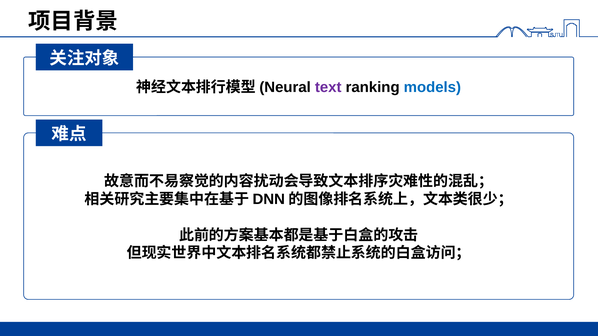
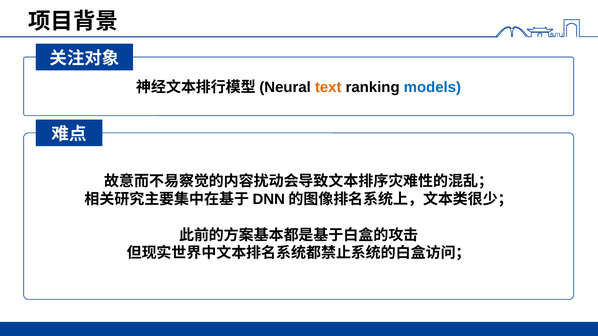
text colour: purple -> orange
